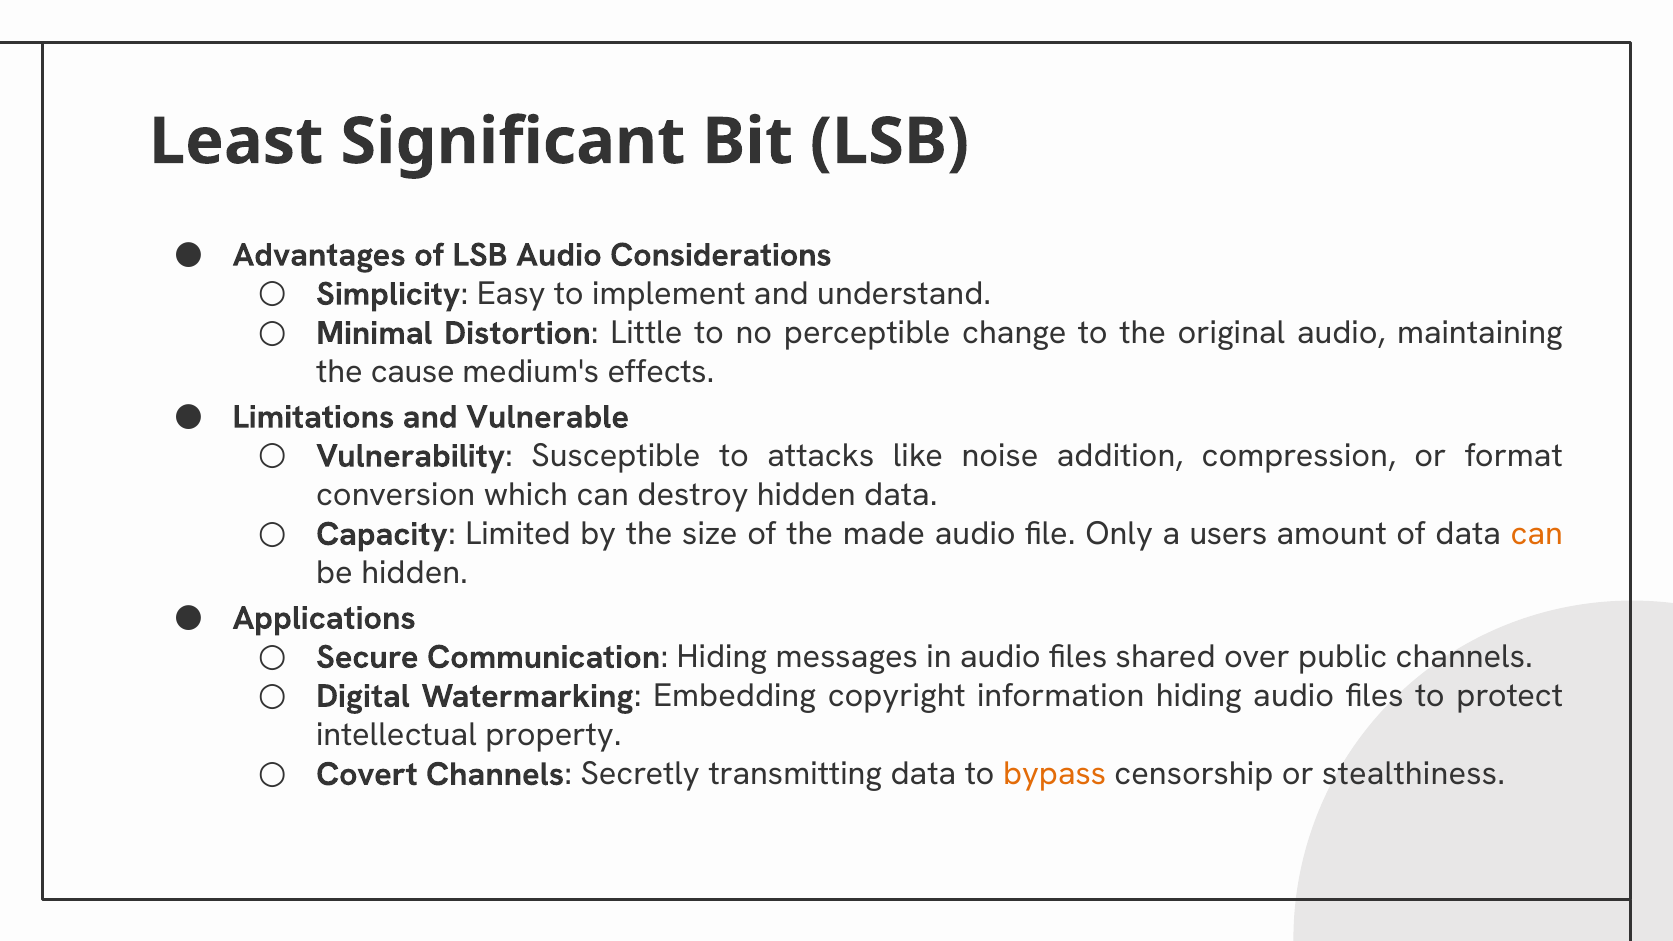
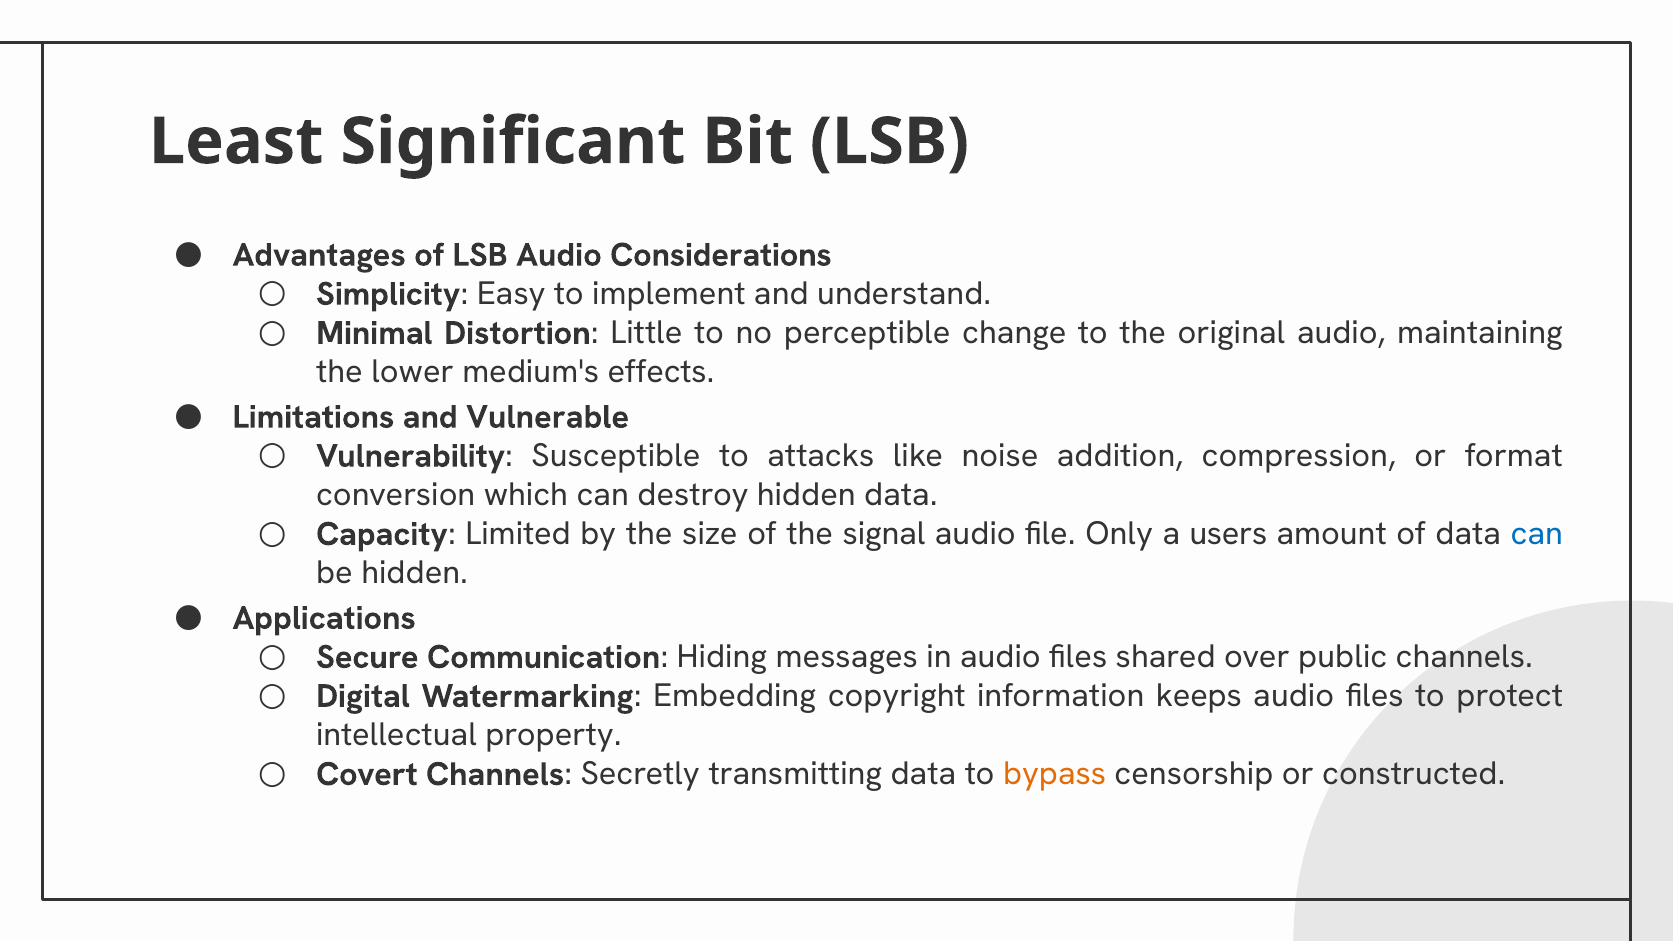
cause: cause -> lower
made: made -> signal
can at (1537, 534) colour: orange -> blue
information hiding: hiding -> keeps
stealthiness: stealthiness -> constructed
